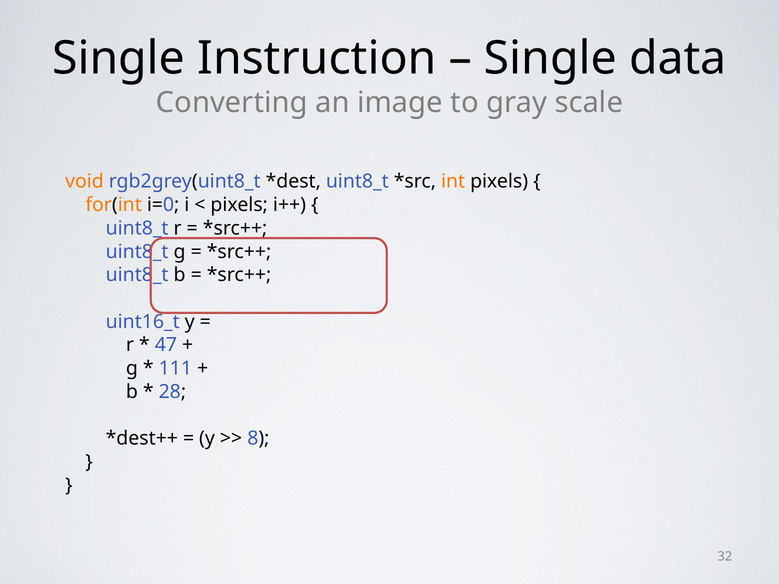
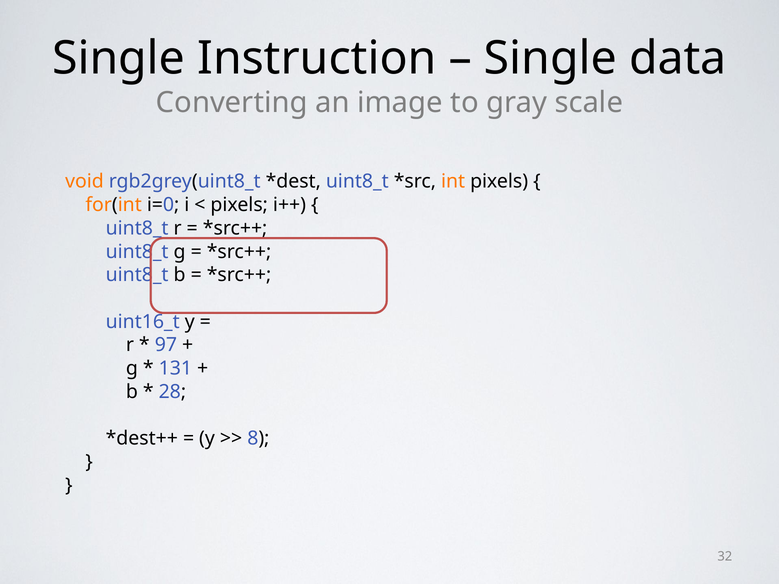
47: 47 -> 97
111: 111 -> 131
